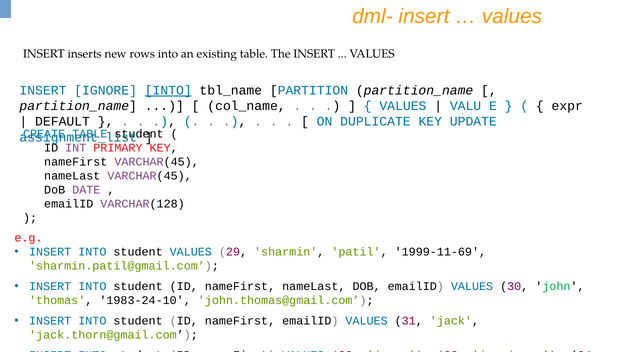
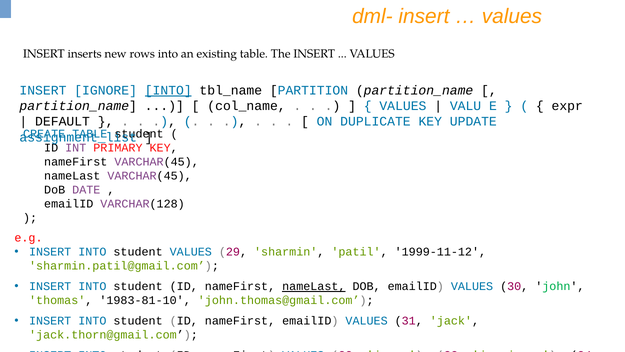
1999-11-69: 1999-11-69 -> 1999-11-12
nameLast at (314, 286) underline: none -> present
1983-24-10: 1983-24-10 -> 1983-81-10
